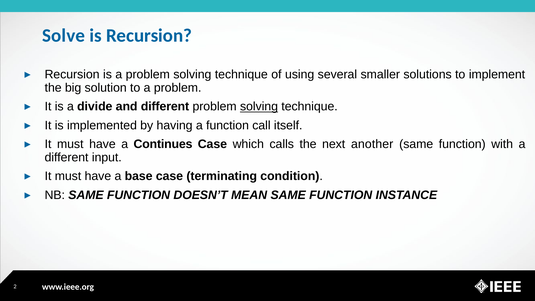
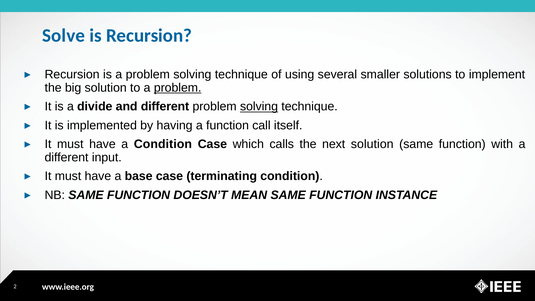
problem at (178, 88) underline: none -> present
a Continues: Continues -> Condition
next another: another -> solution
